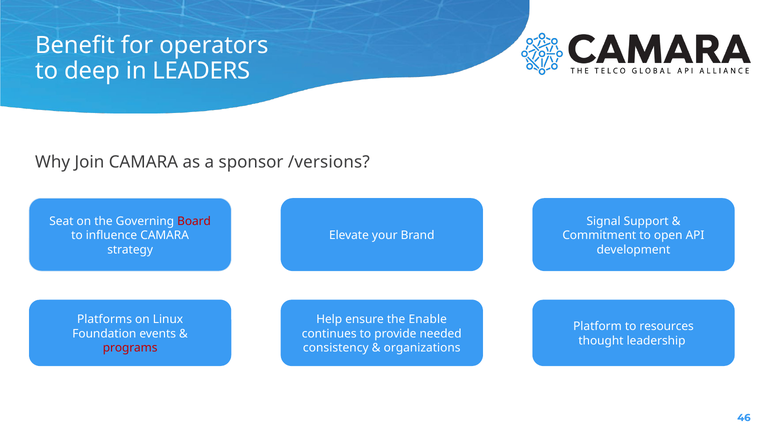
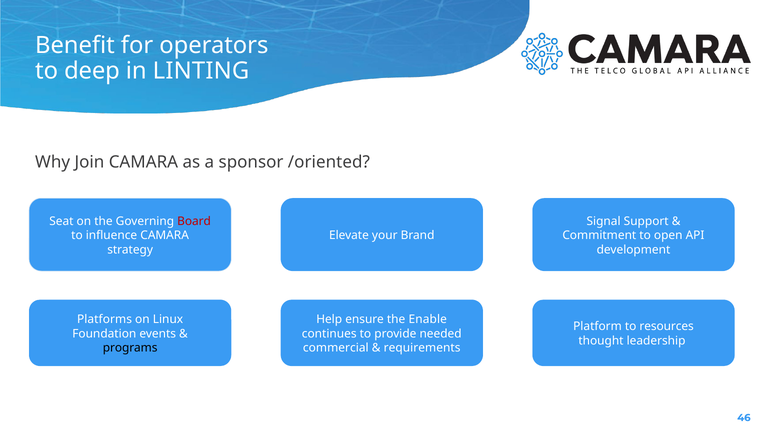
LEADERS: LEADERS -> LINTING
/versions: /versions -> /oriented
programs colour: red -> black
consistency: consistency -> commercial
organizations: organizations -> requirements
